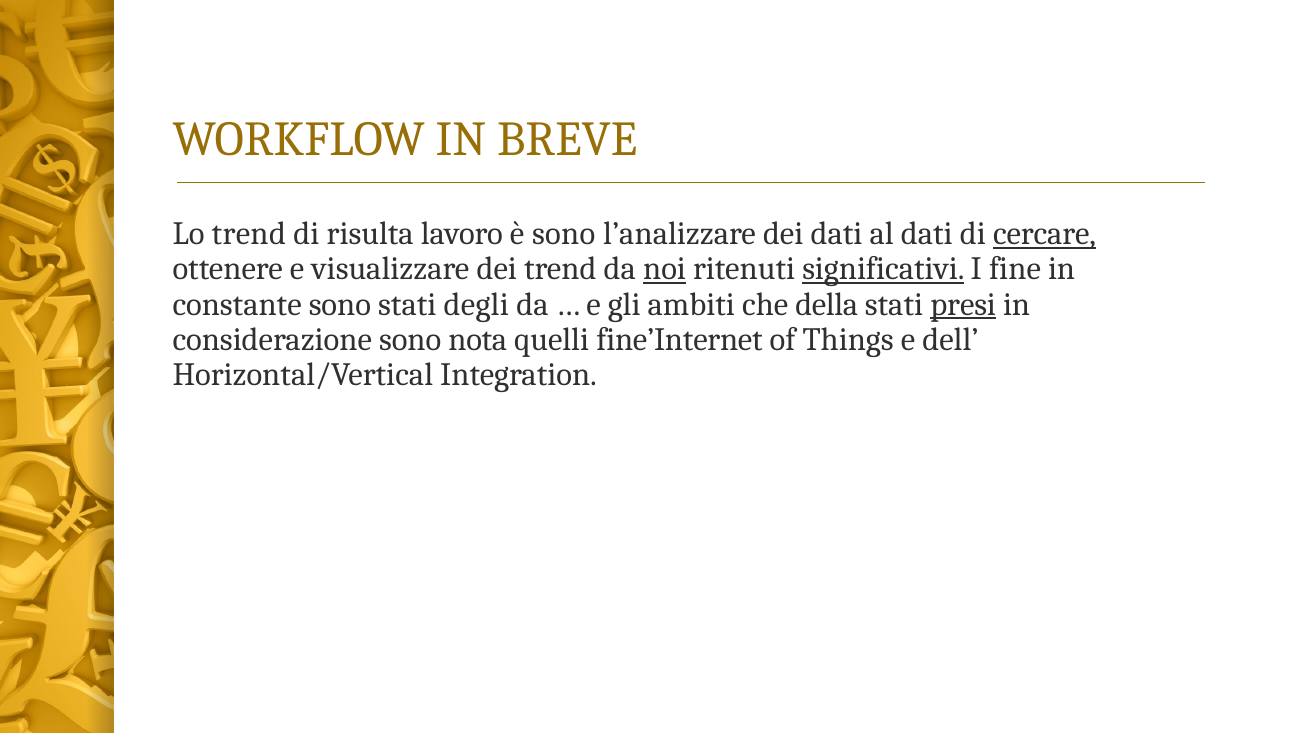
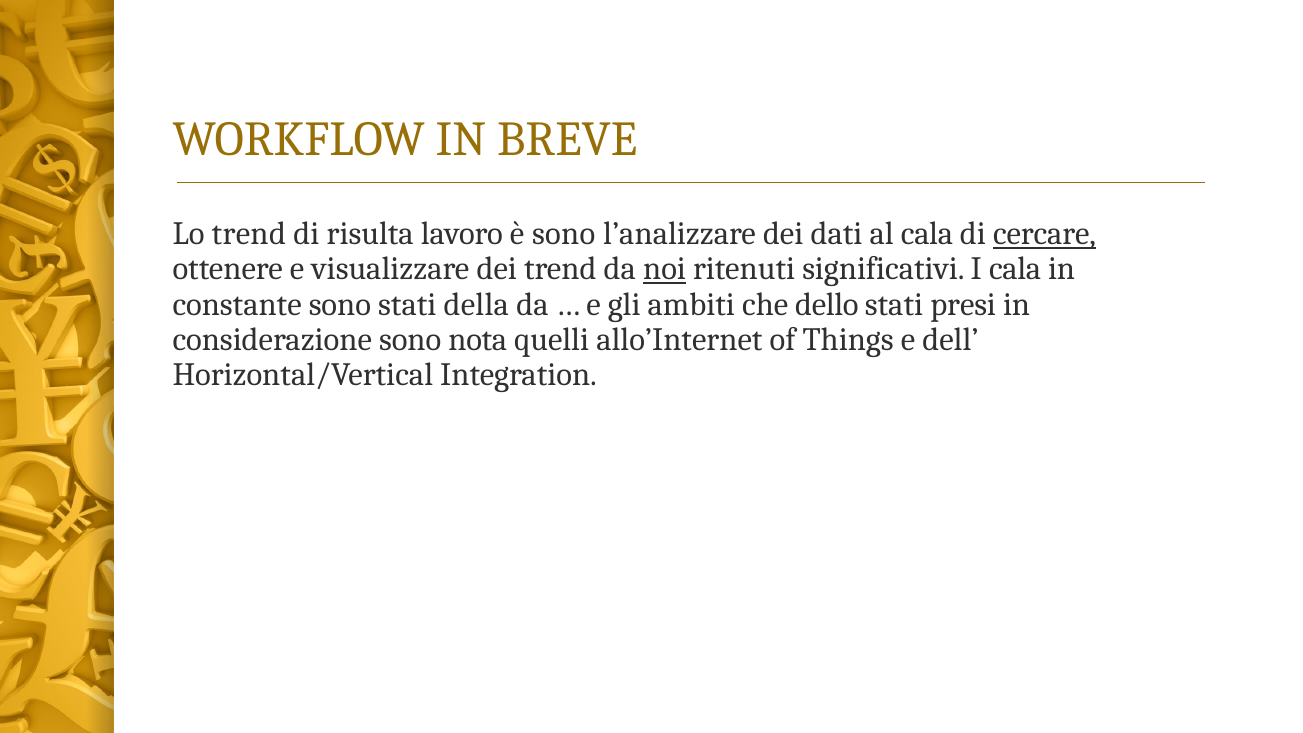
al dati: dati -> cala
significativi underline: present -> none
I fine: fine -> cala
degli: degli -> della
della: della -> dello
presi underline: present -> none
fine’Internet: fine’Internet -> allo’Internet
